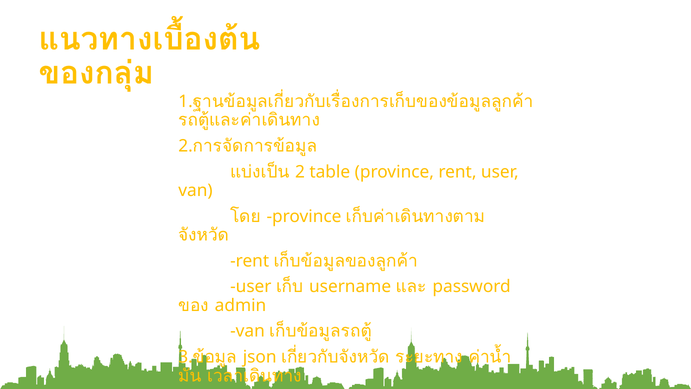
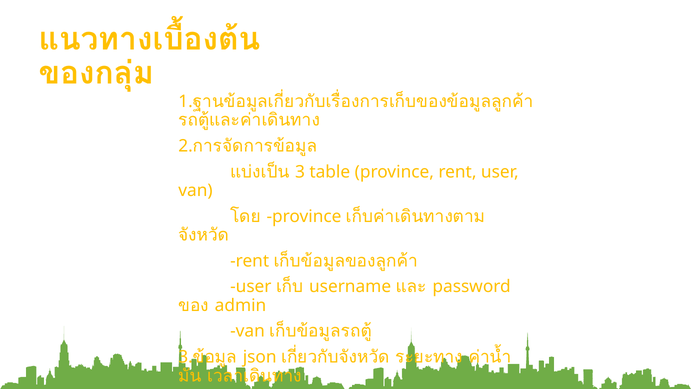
2: 2 -> 3
